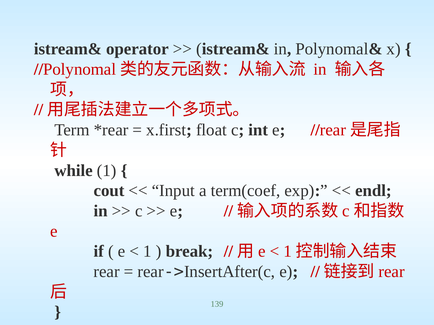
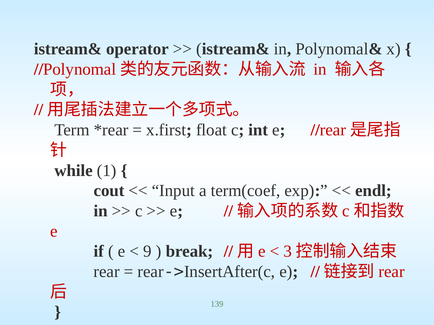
1 at (147, 252): 1 -> 9
1 at (288, 252): 1 -> 3
